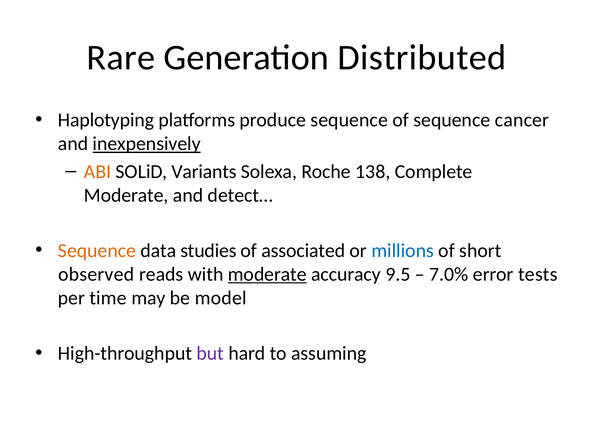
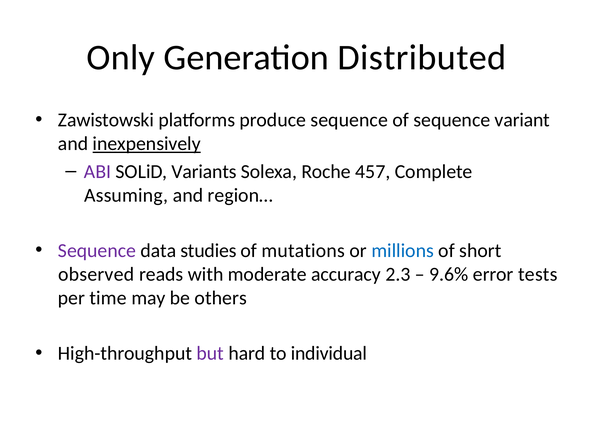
Rare: Rare -> Only
Haplotyping: Haplotyping -> Zawistowski
cancer: cancer -> variant
ABI colour: orange -> purple
138: 138 -> 457
Moderate at (126, 195): Moderate -> Assuming
detect…: detect… -> region…
Sequence at (97, 251) colour: orange -> purple
associated: associated -> mutations
moderate at (267, 275) underline: present -> none
9.5: 9.5 -> 2.3
7.0%: 7.0% -> 9.6%
model: model -> others
assuming: assuming -> individual
